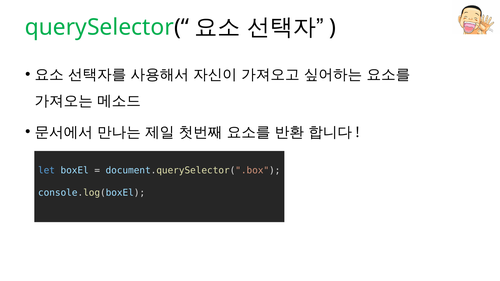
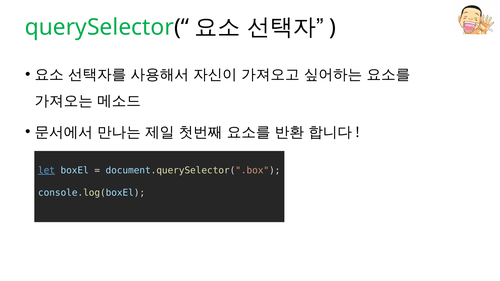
let underline: none -> present
